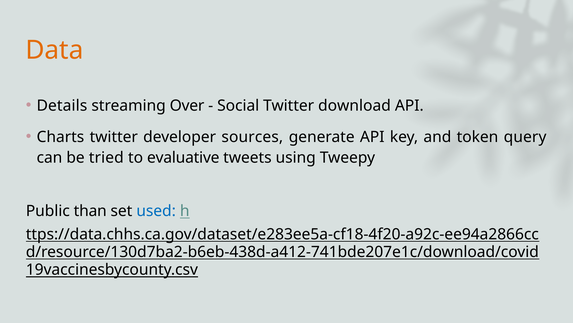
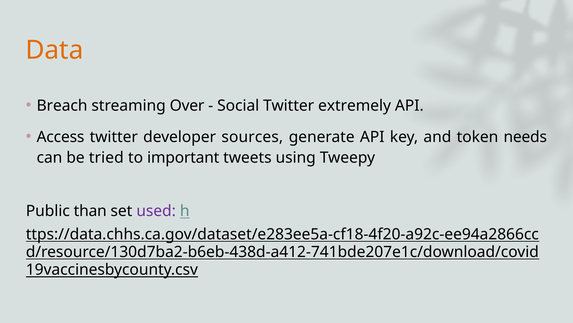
Details: Details -> Breach
download: download -> extremely
Charts: Charts -> Access
query: query -> needs
evaluative: evaluative -> important
used colour: blue -> purple
